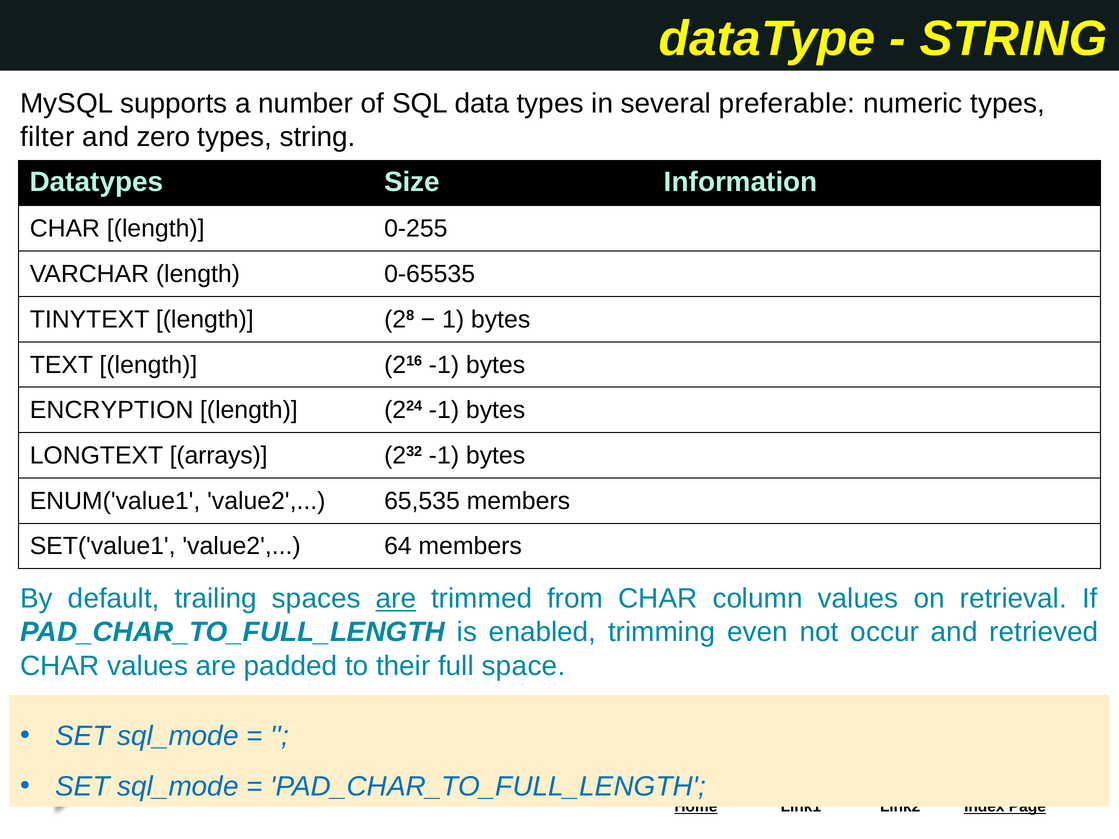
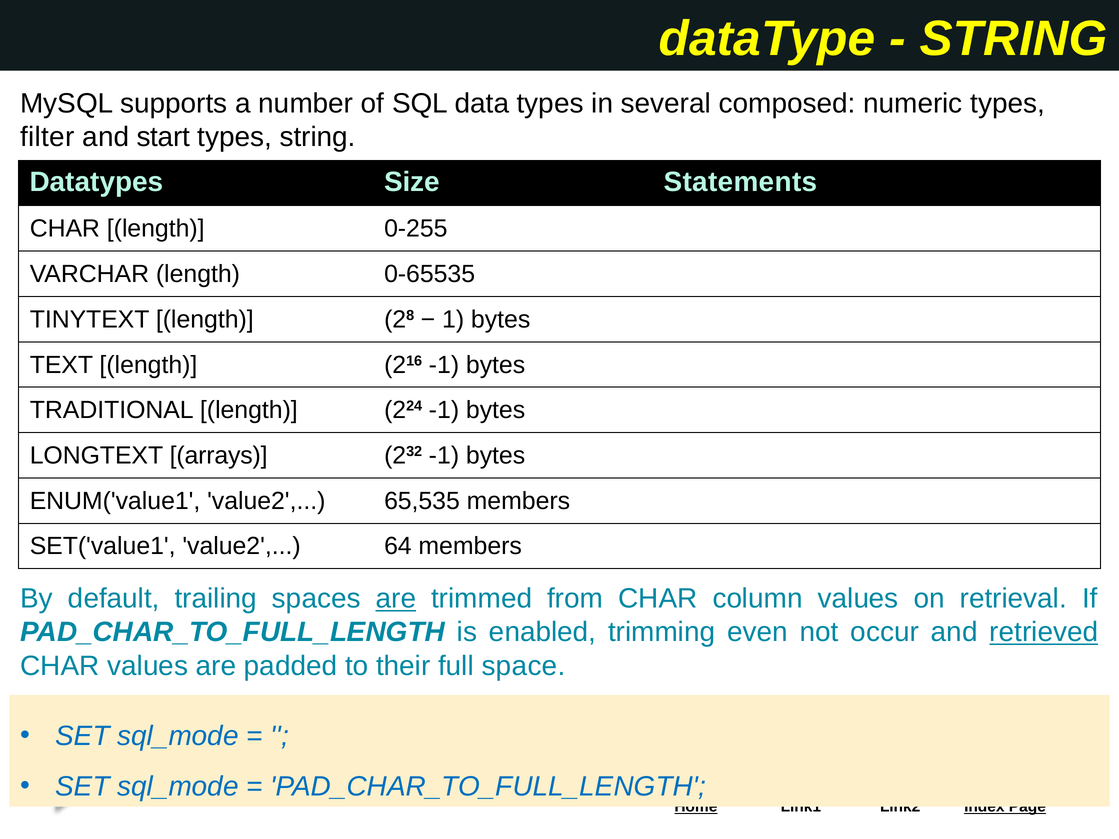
preferable: preferable -> composed
zero: zero -> start
Information: Information -> Statements
ENCRYPTION: ENCRYPTION -> TRADITIONAL
retrieved underline: none -> present
